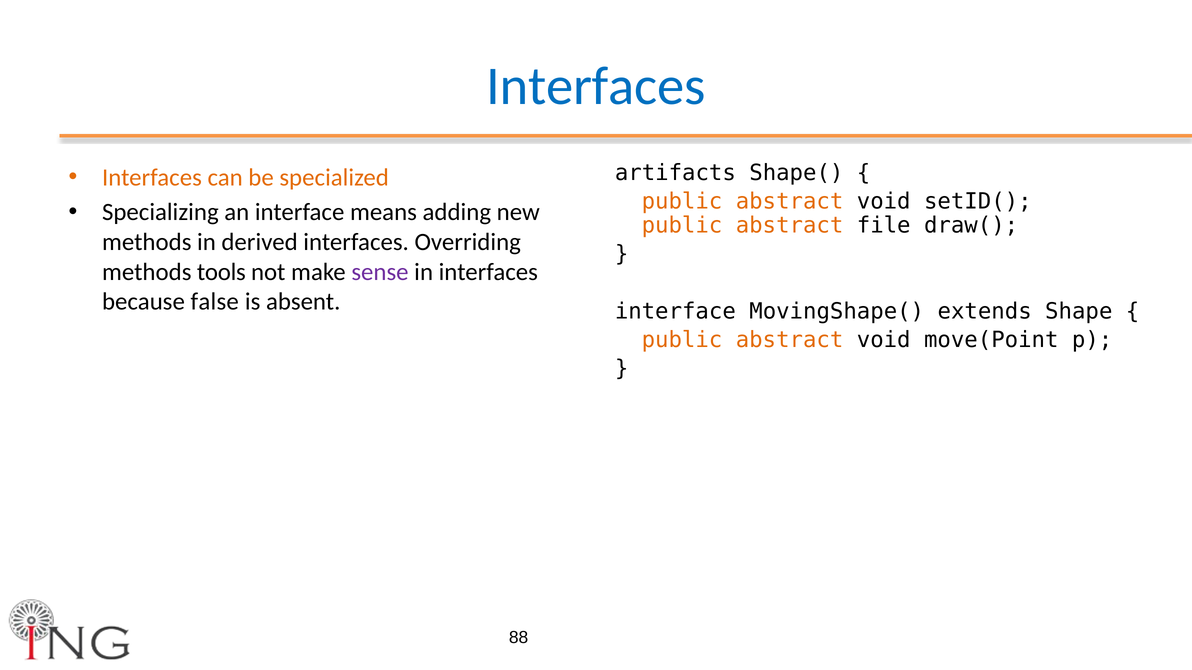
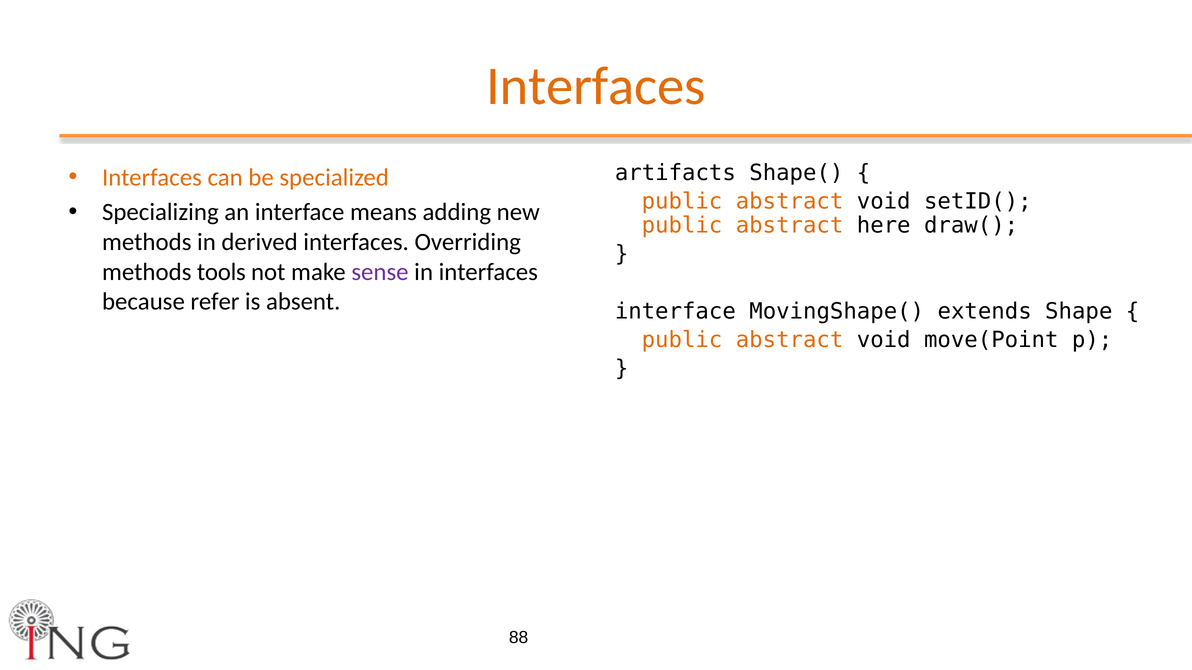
Interfaces at (596, 87) colour: blue -> orange
file: file -> here
false: false -> refer
